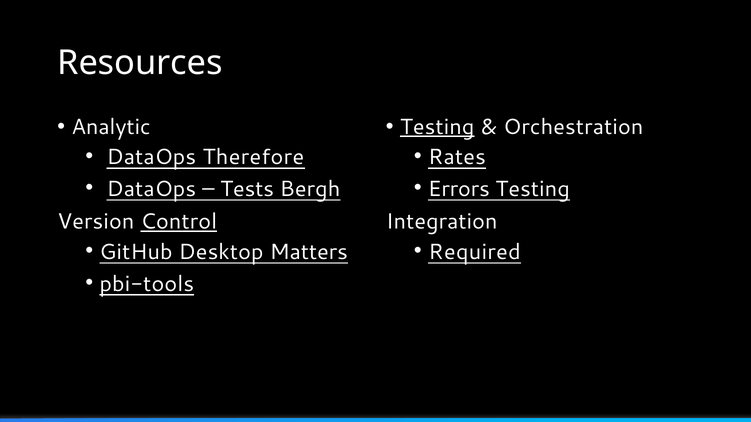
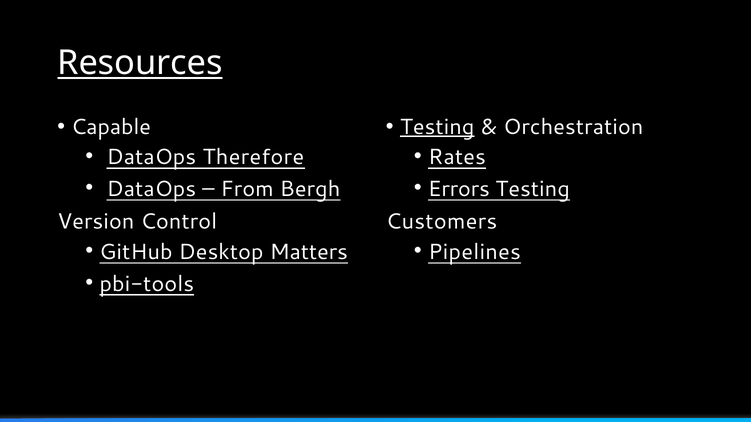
Resources underline: none -> present
Analytic: Analytic -> Capable
Tests: Tests -> From
Control underline: present -> none
Integration: Integration -> Customers
Required: Required -> Pipelines
